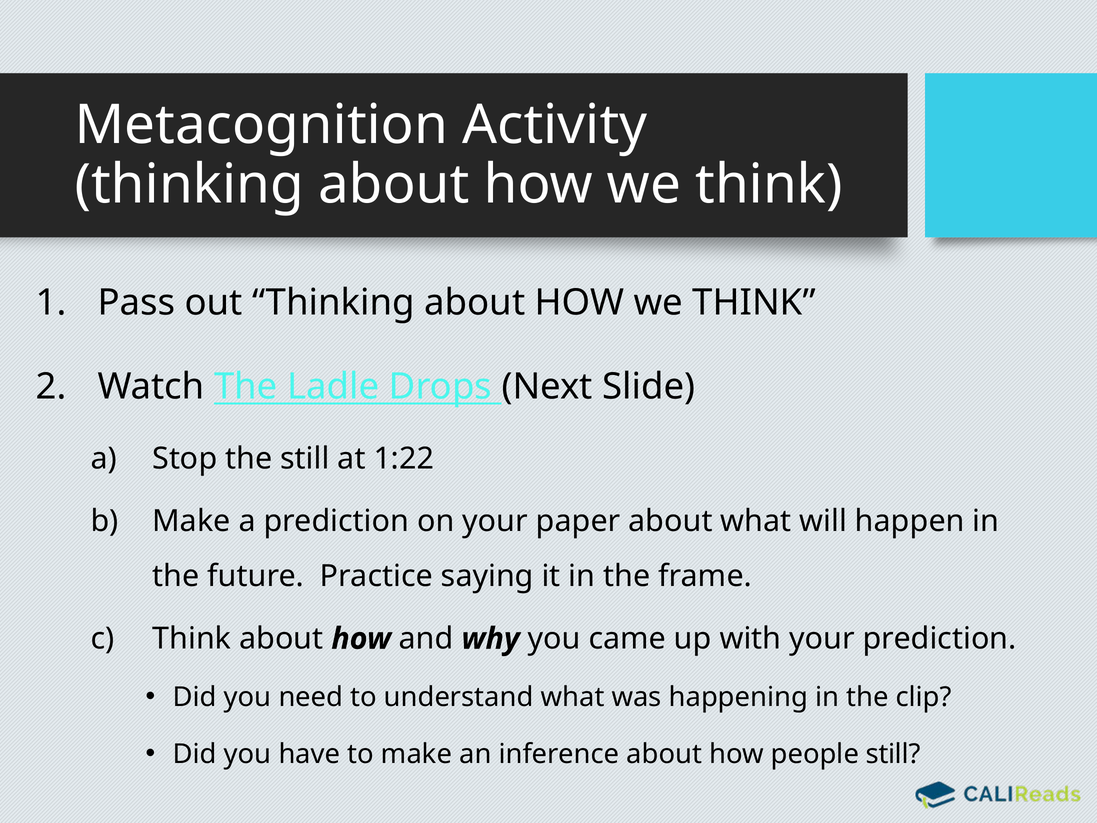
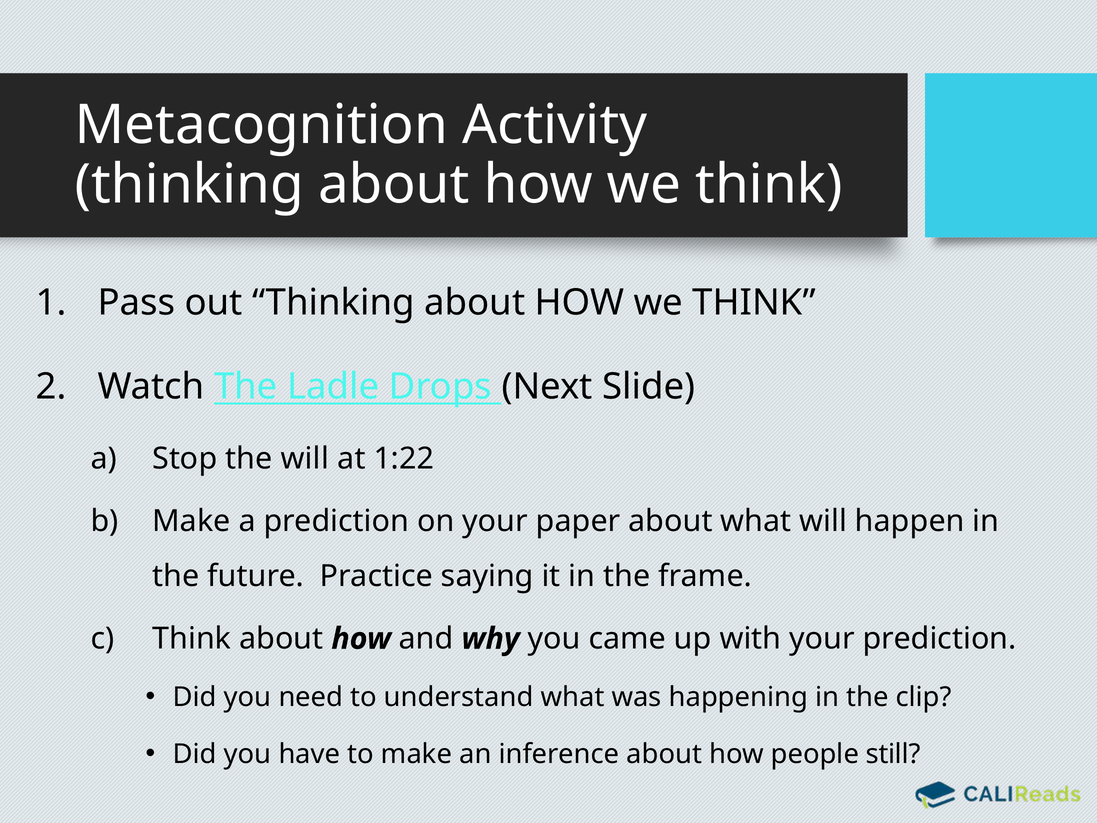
the still: still -> will
